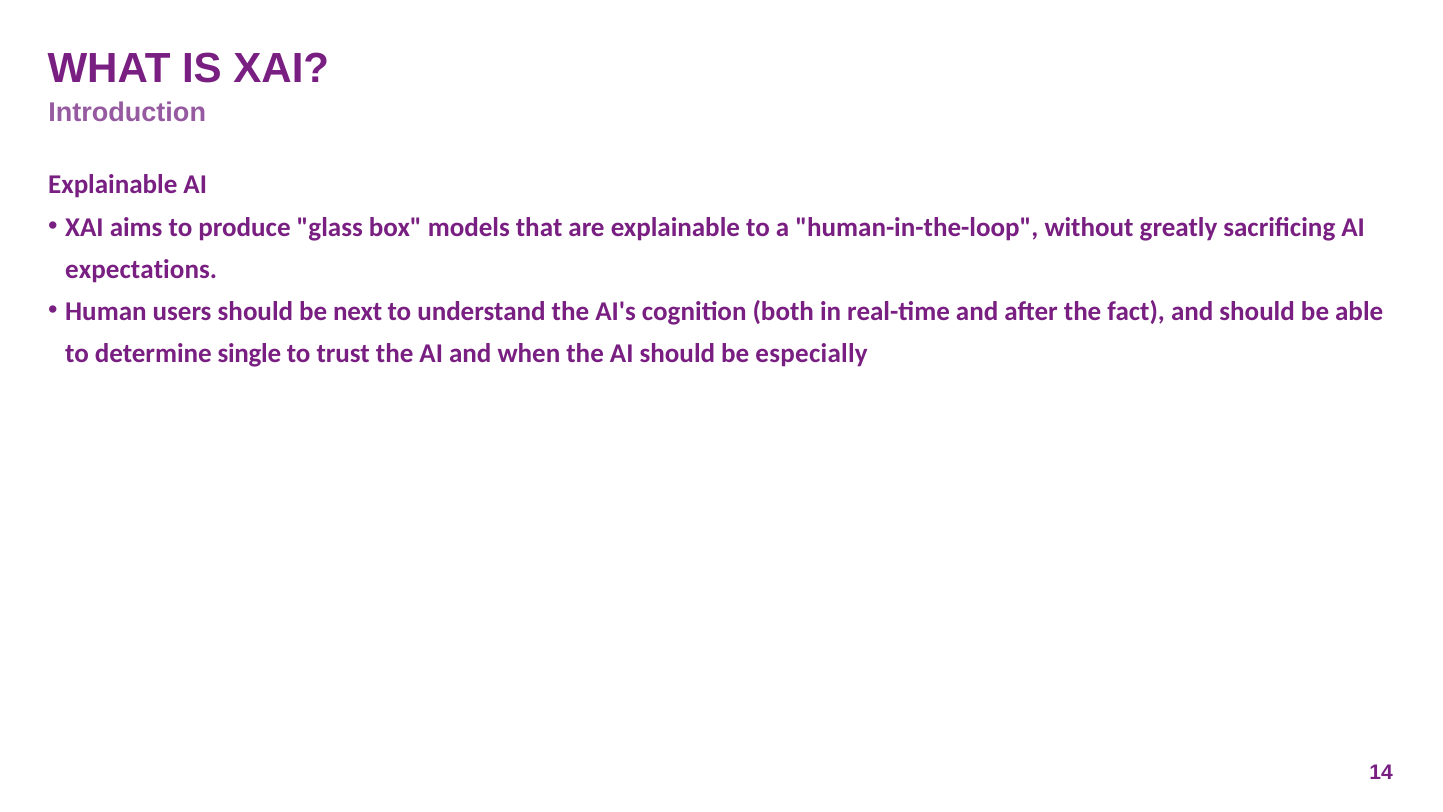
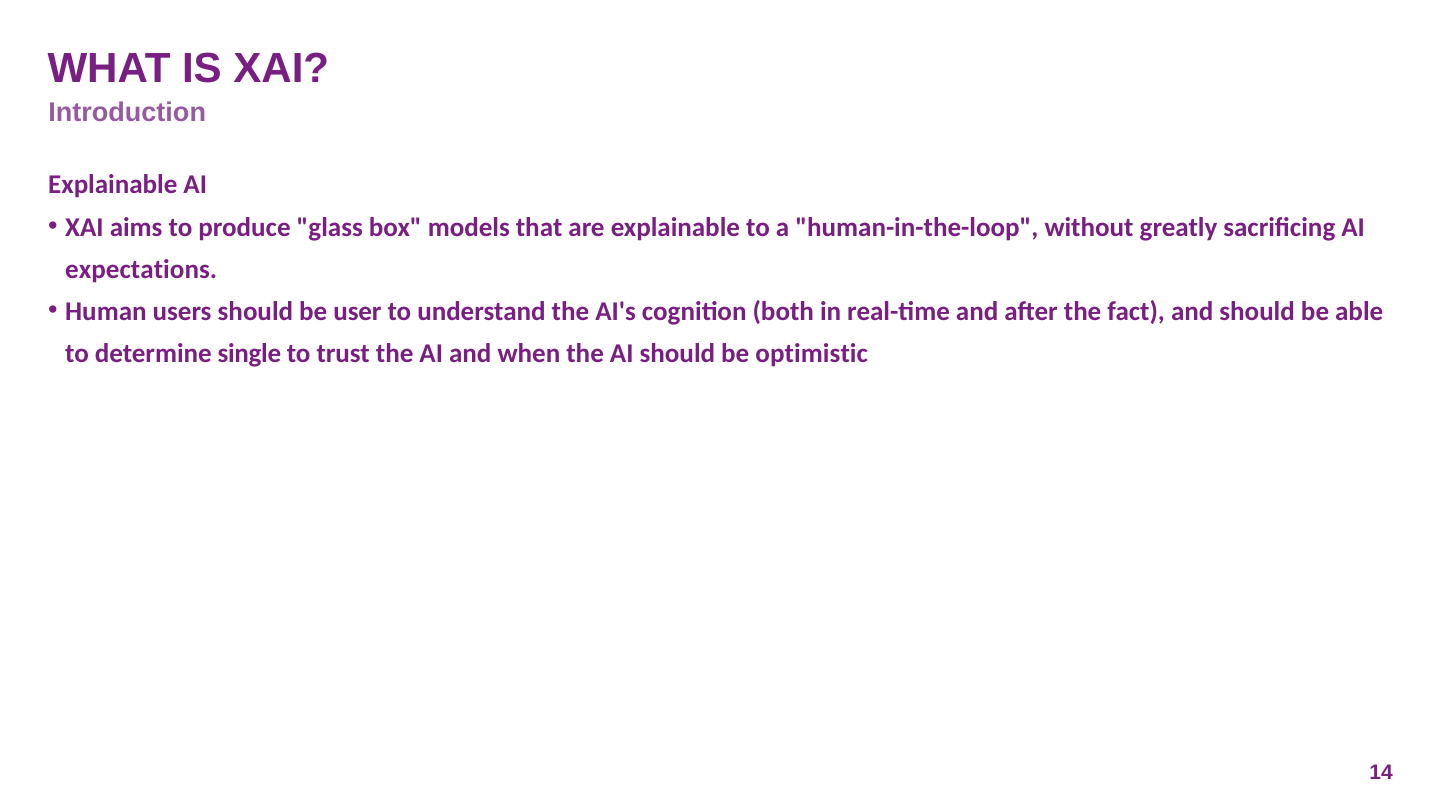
next: next -> user
especially: especially -> optimistic
